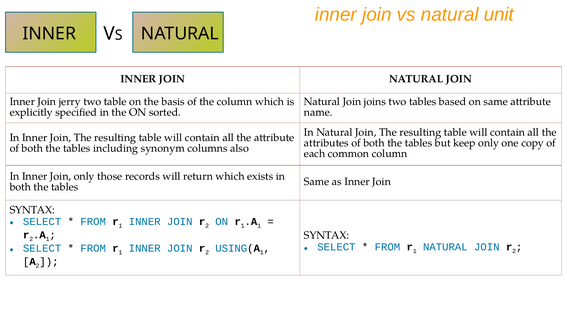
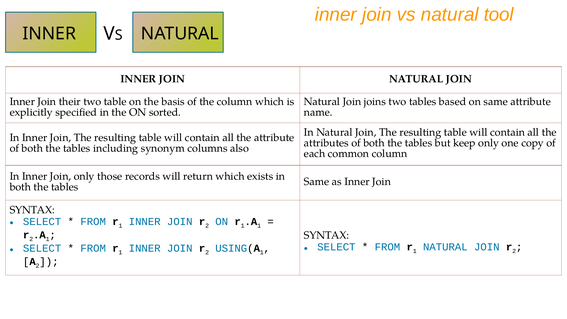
unit: unit -> tool
jerry: jerry -> their
